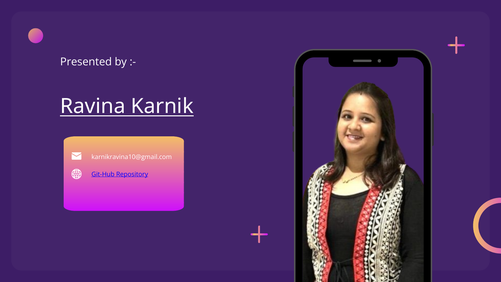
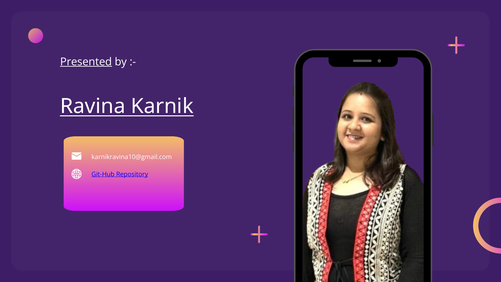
Presented underline: none -> present
